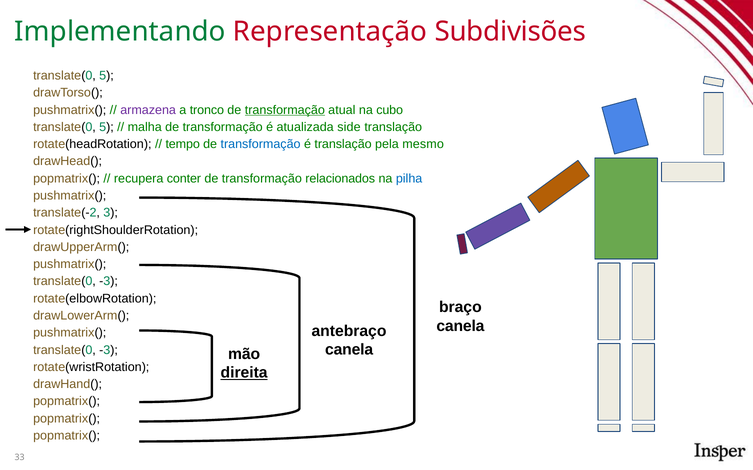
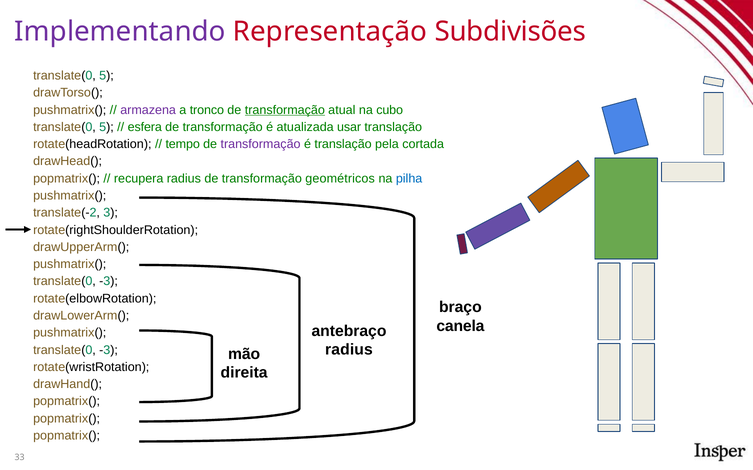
Implementando colour: green -> purple
malha: malha -> esfera
side: side -> usar
transformação at (261, 144) colour: blue -> purple
mesmo: mesmo -> cortada
recupera conter: conter -> radius
relacionados: relacionados -> geométricos
canela at (349, 350): canela -> radius
direita underline: present -> none
